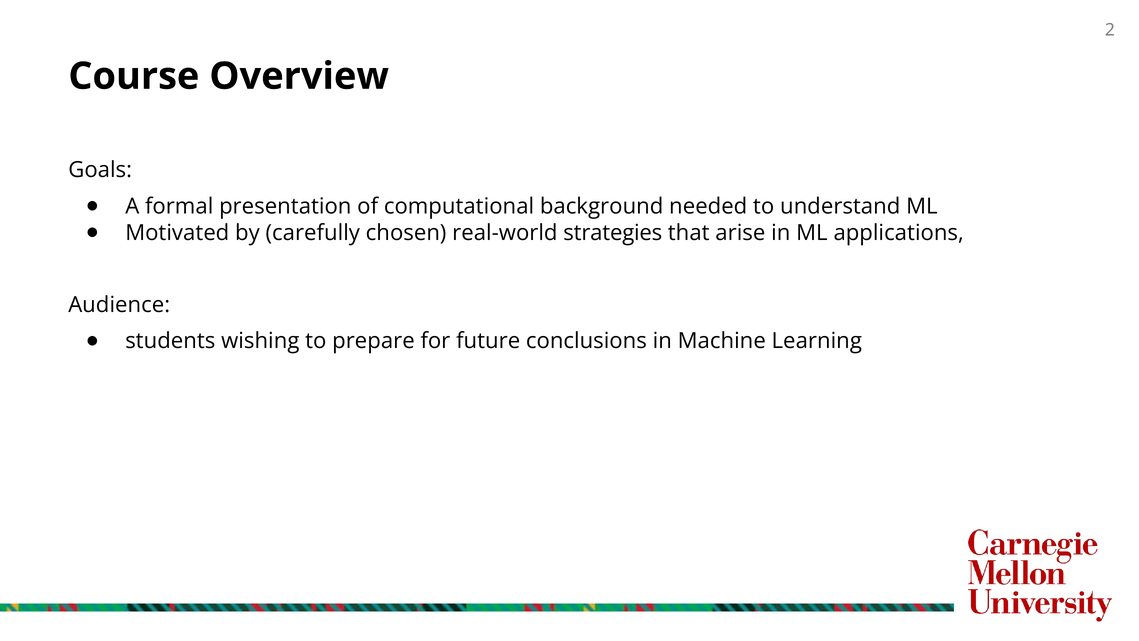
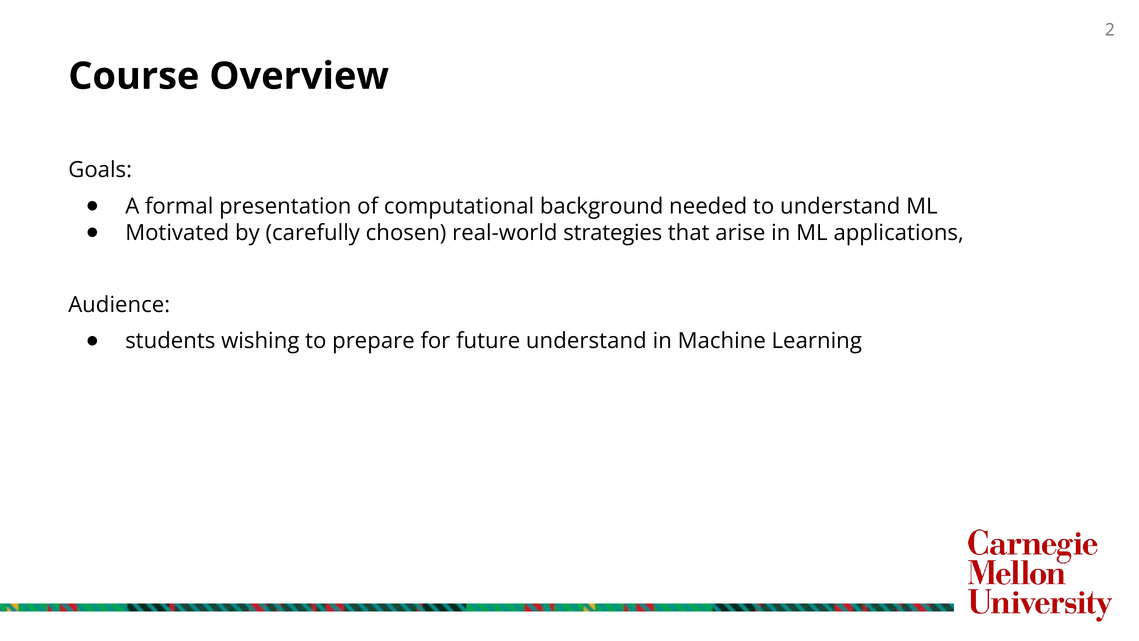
future conclusions: conclusions -> understand
